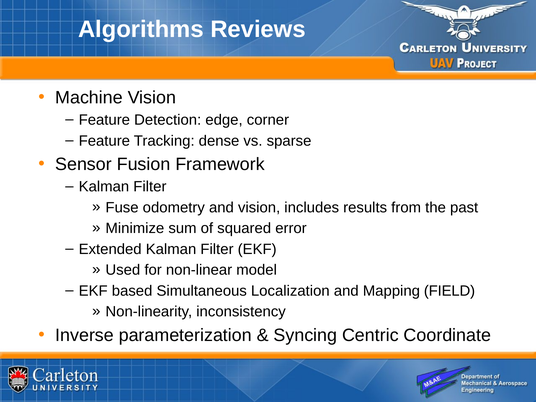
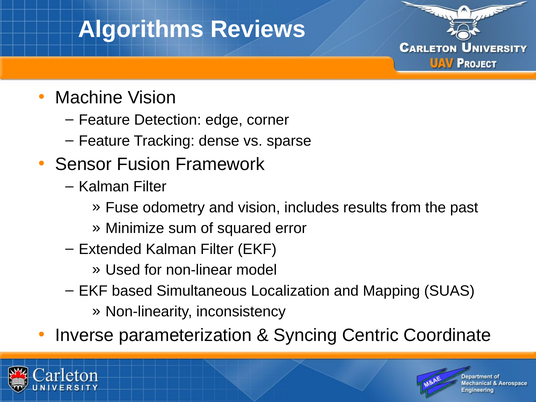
FIELD: FIELD -> SUAS
